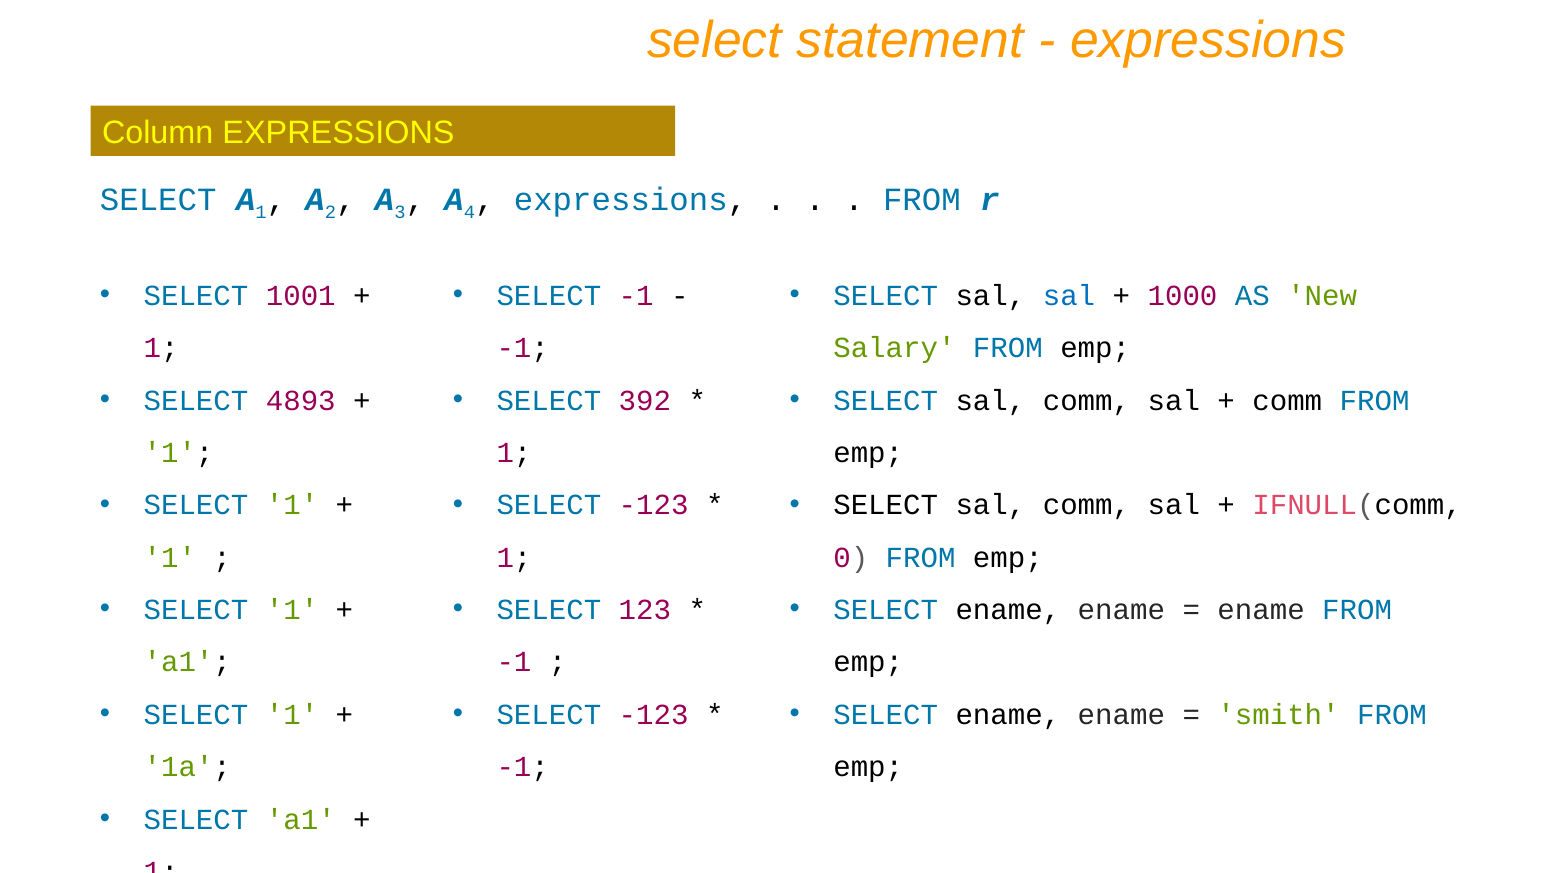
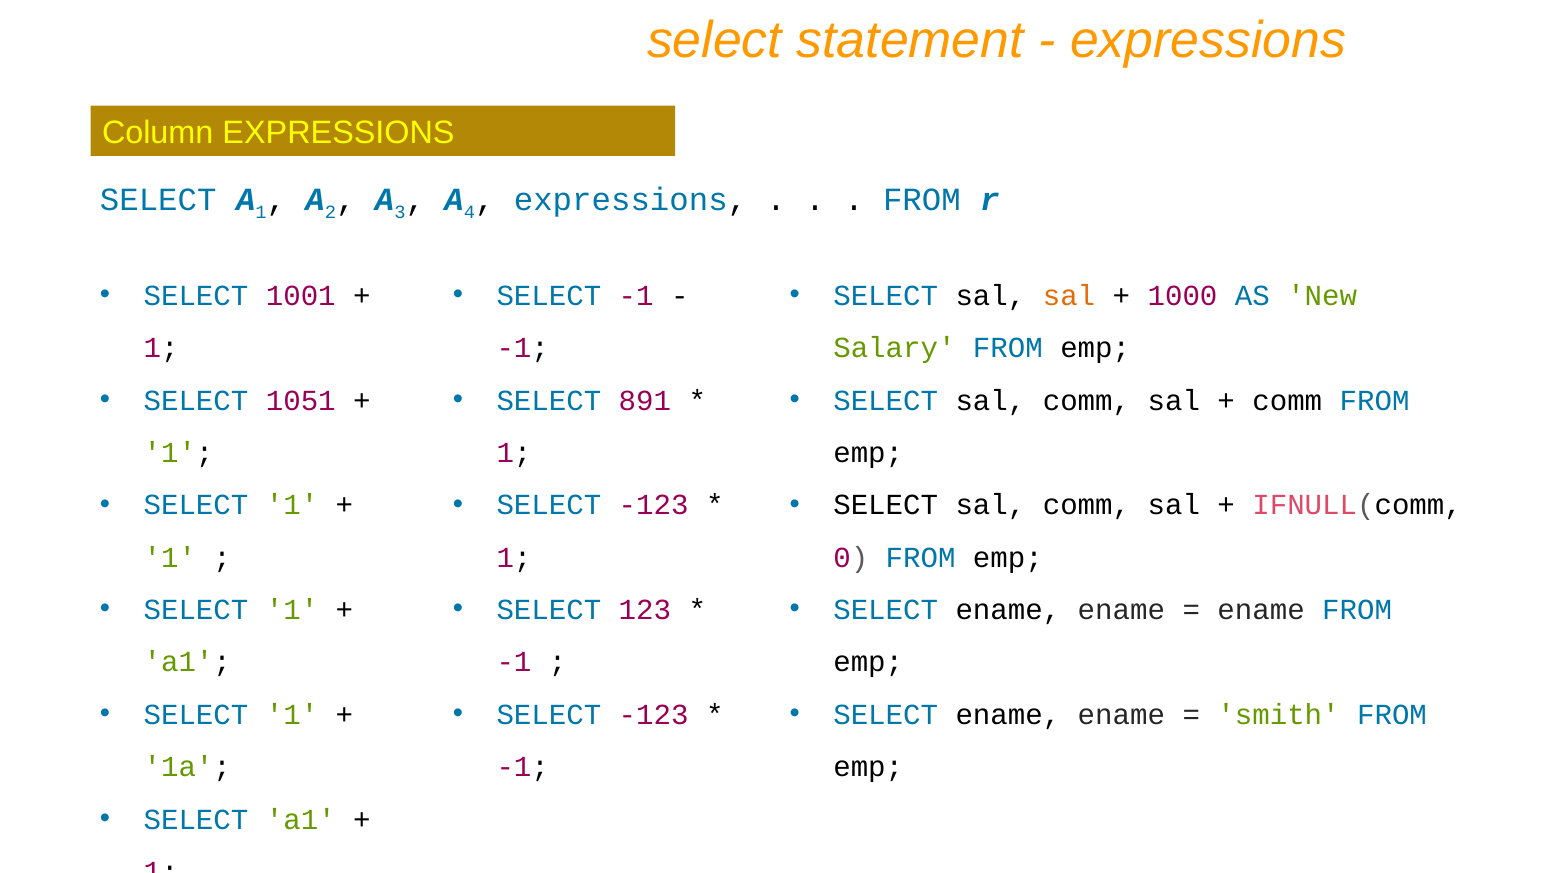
sal at (1069, 296) colour: blue -> orange
4893: 4893 -> 1051
392: 392 -> 891
